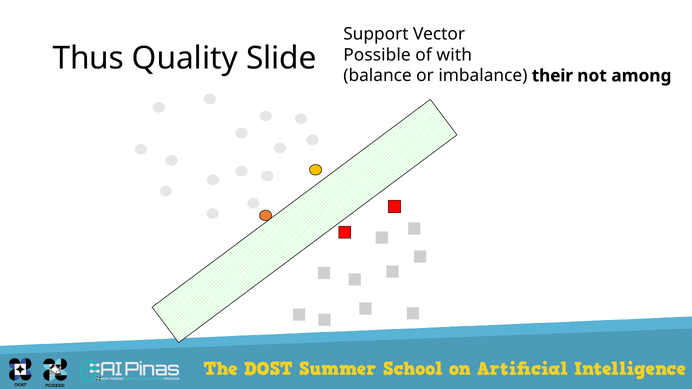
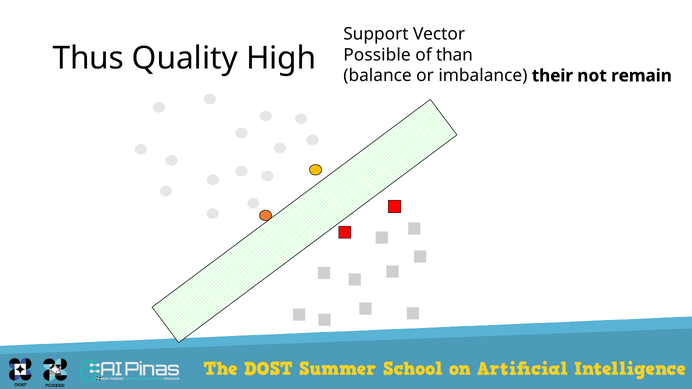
Slide: Slide -> High
with: with -> than
among: among -> remain
